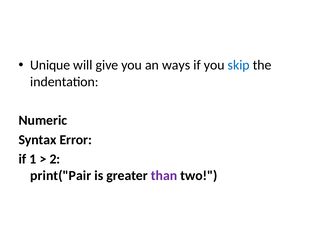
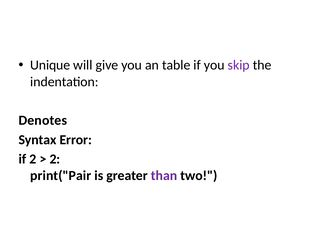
ways: ways -> table
skip colour: blue -> purple
Numeric: Numeric -> Denotes
if 1: 1 -> 2
